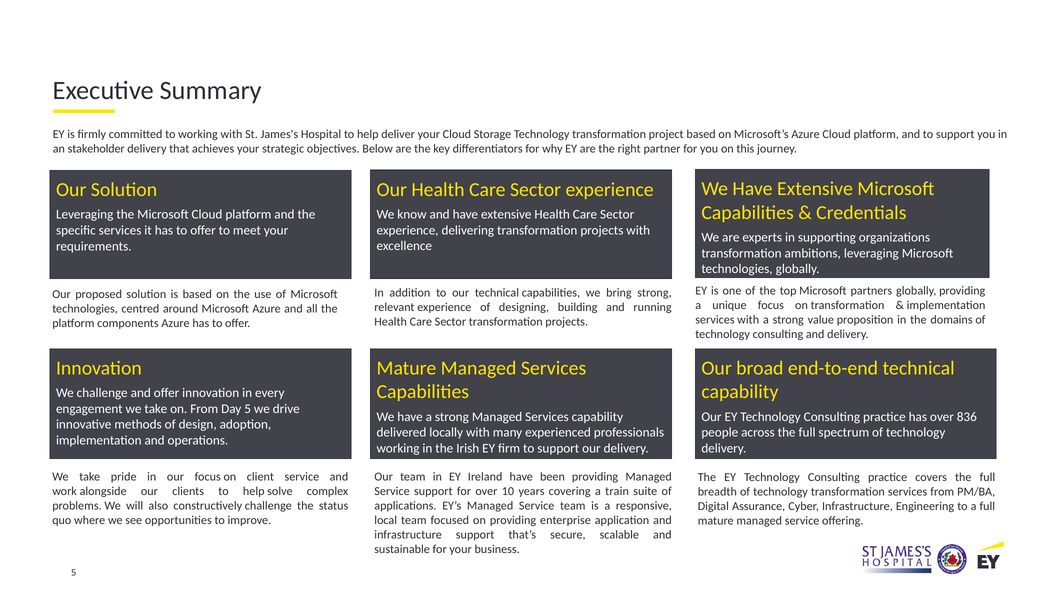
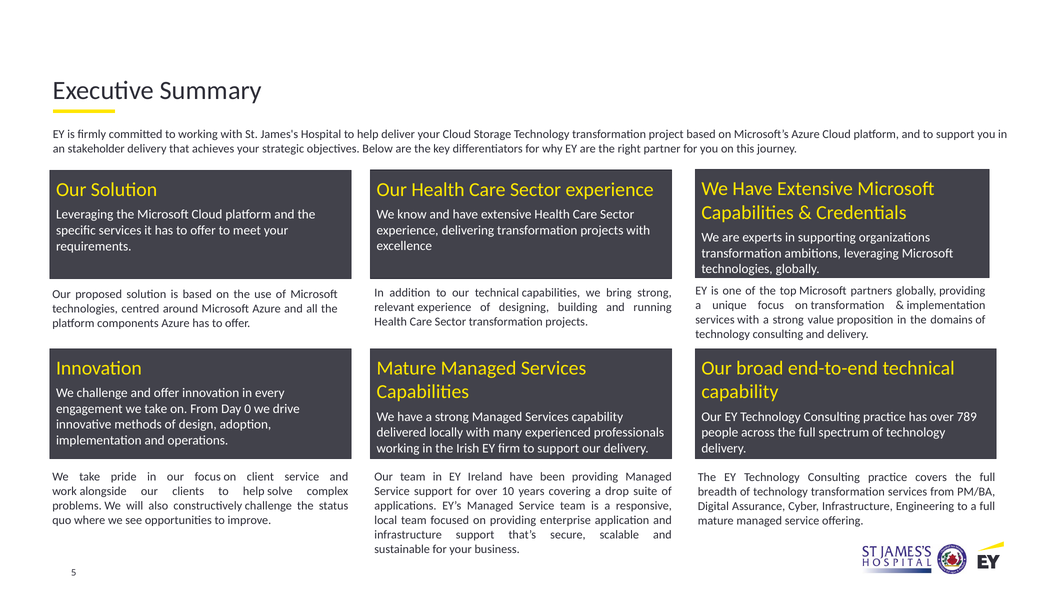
Day 5: 5 -> 0
836: 836 -> 789
train: train -> drop
